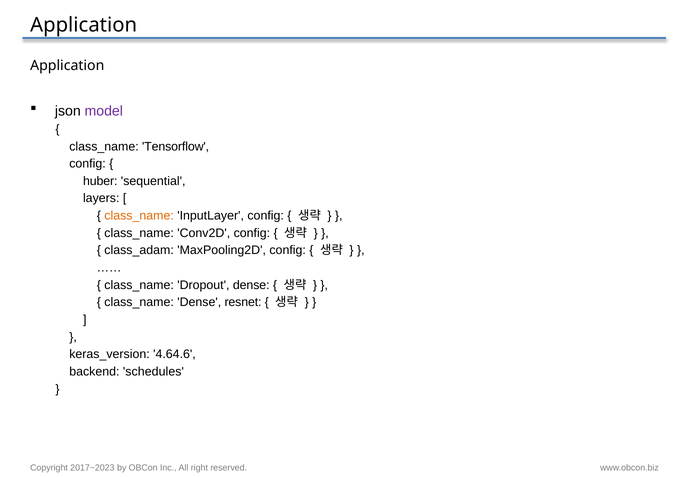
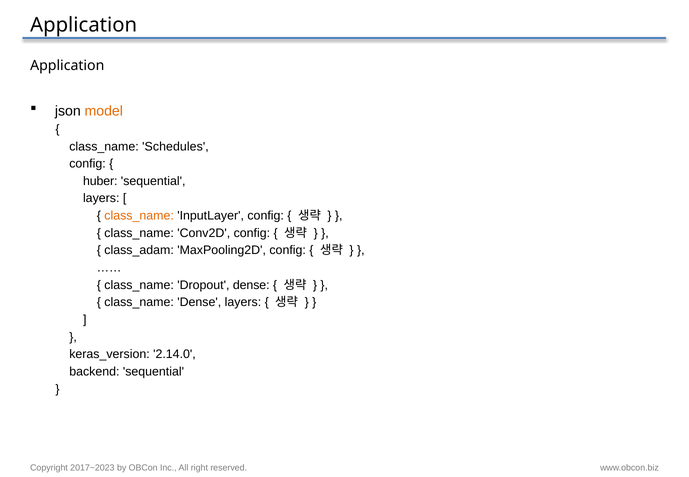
model colour: purple -> orange
Tensorflow: Tensorflow -> Schedules
Dense resnet: resnet -> layers
4.64.6: 4.64.6 -> 2.14.0
backend schedules: schedules -> sequential
